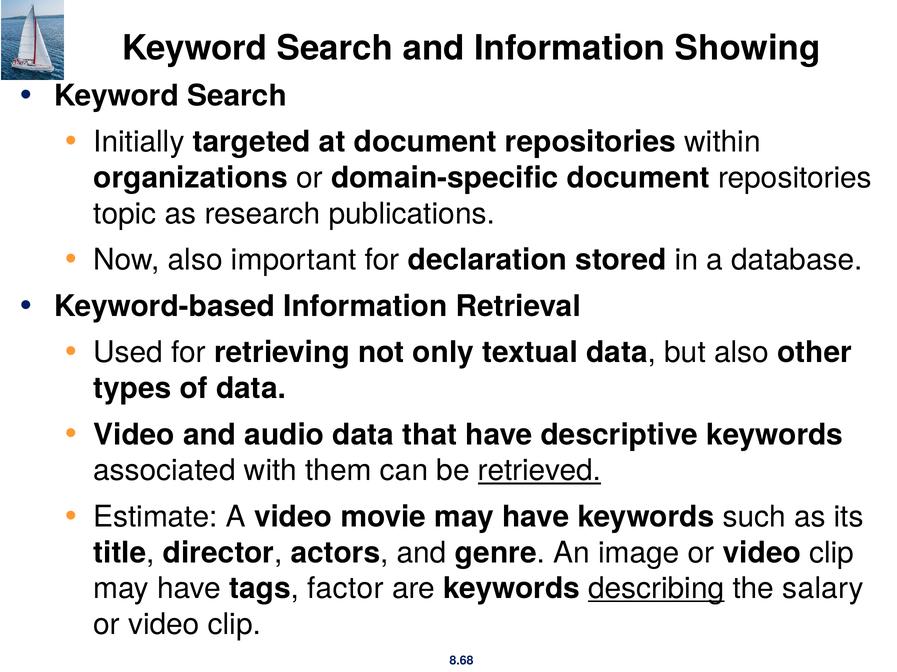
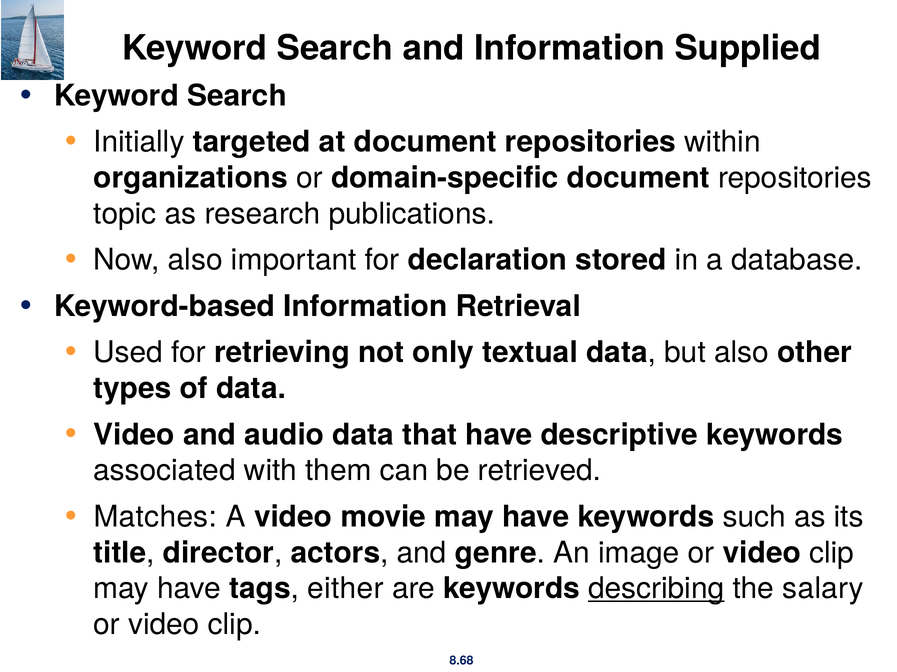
Showing: Showing -> Supplied
retrieved underline: present -> none
Estimate: Estimate -> Matches
factor: factor -> either
